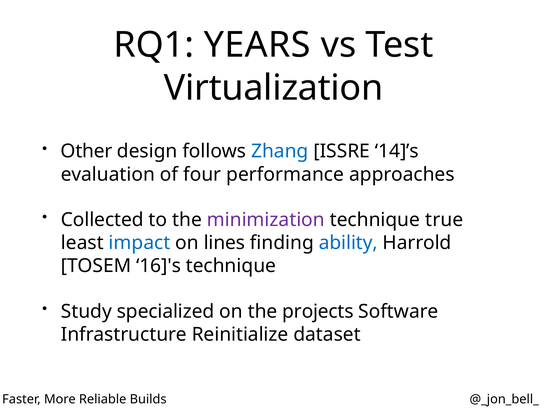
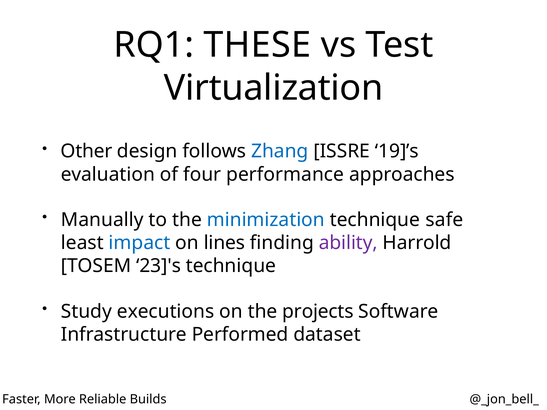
YEARS: YEARS -> THESE
14]’s: 14]’s -> 19]’s
Collected: Collected -> Manually
minimization colour: purple -> blue
true: true -> safe
ability colour: blue -> purple
16]'s: 16]'s -> 23]'s
specialized: specialized -> executions
Reinitialize: Reinitialize -> Performed
